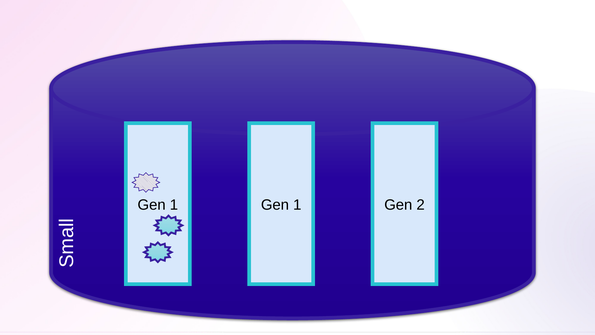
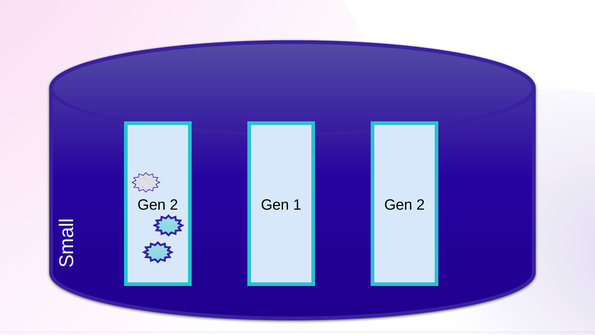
1 at (174, 205): 1 -> 2
